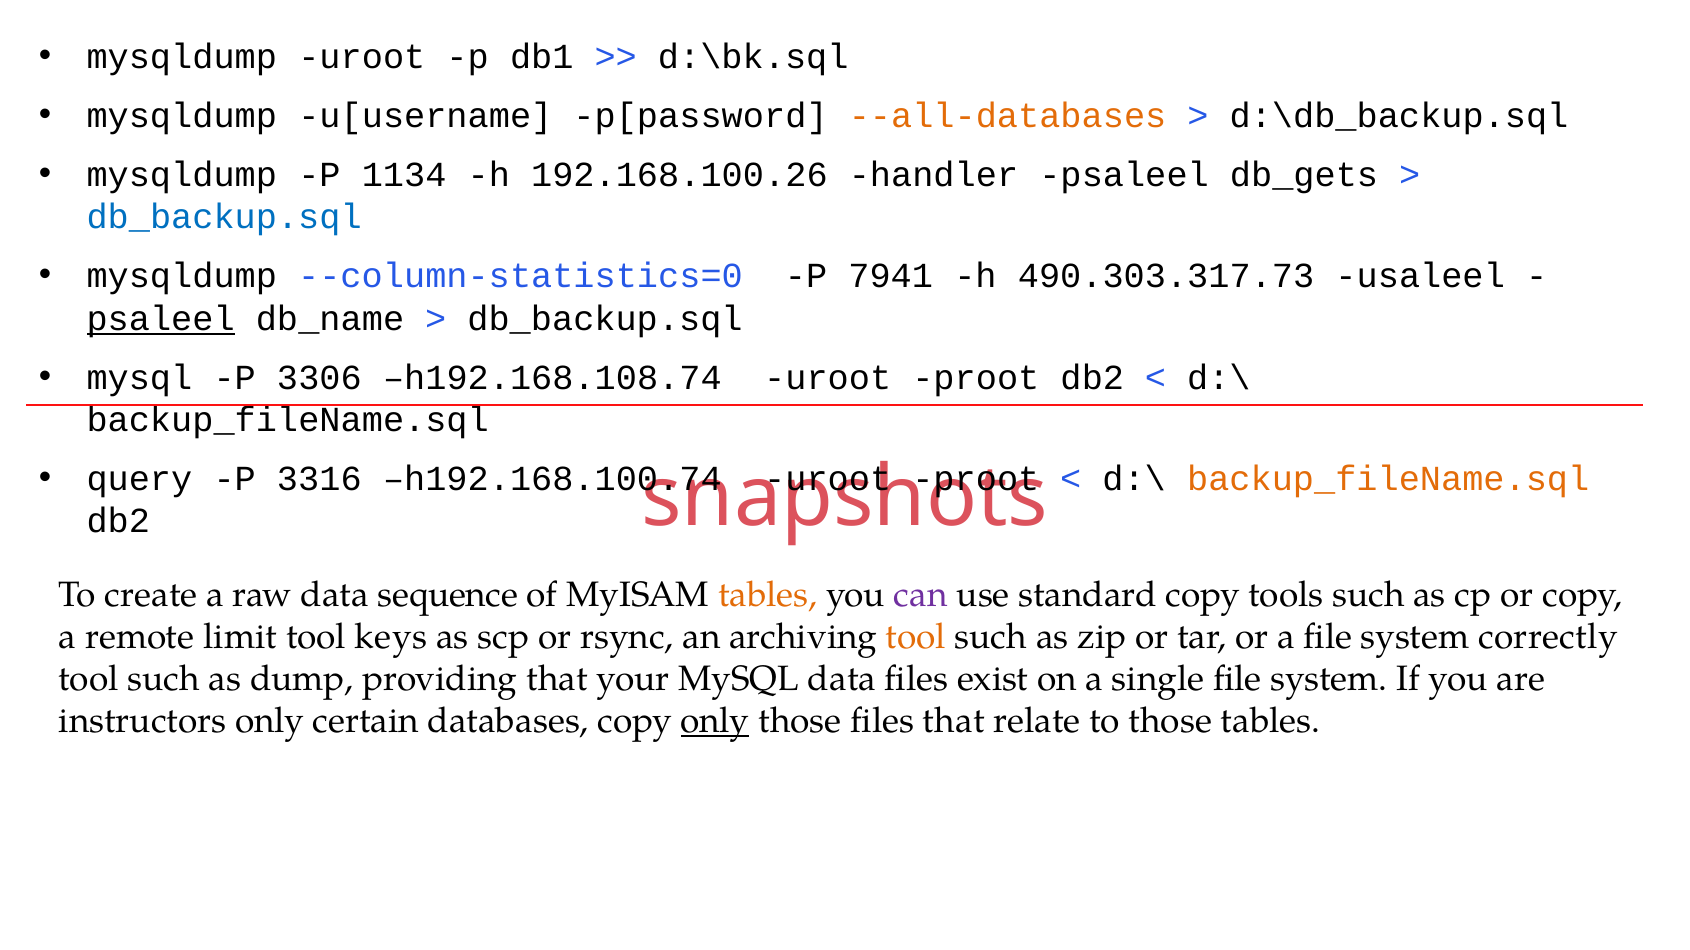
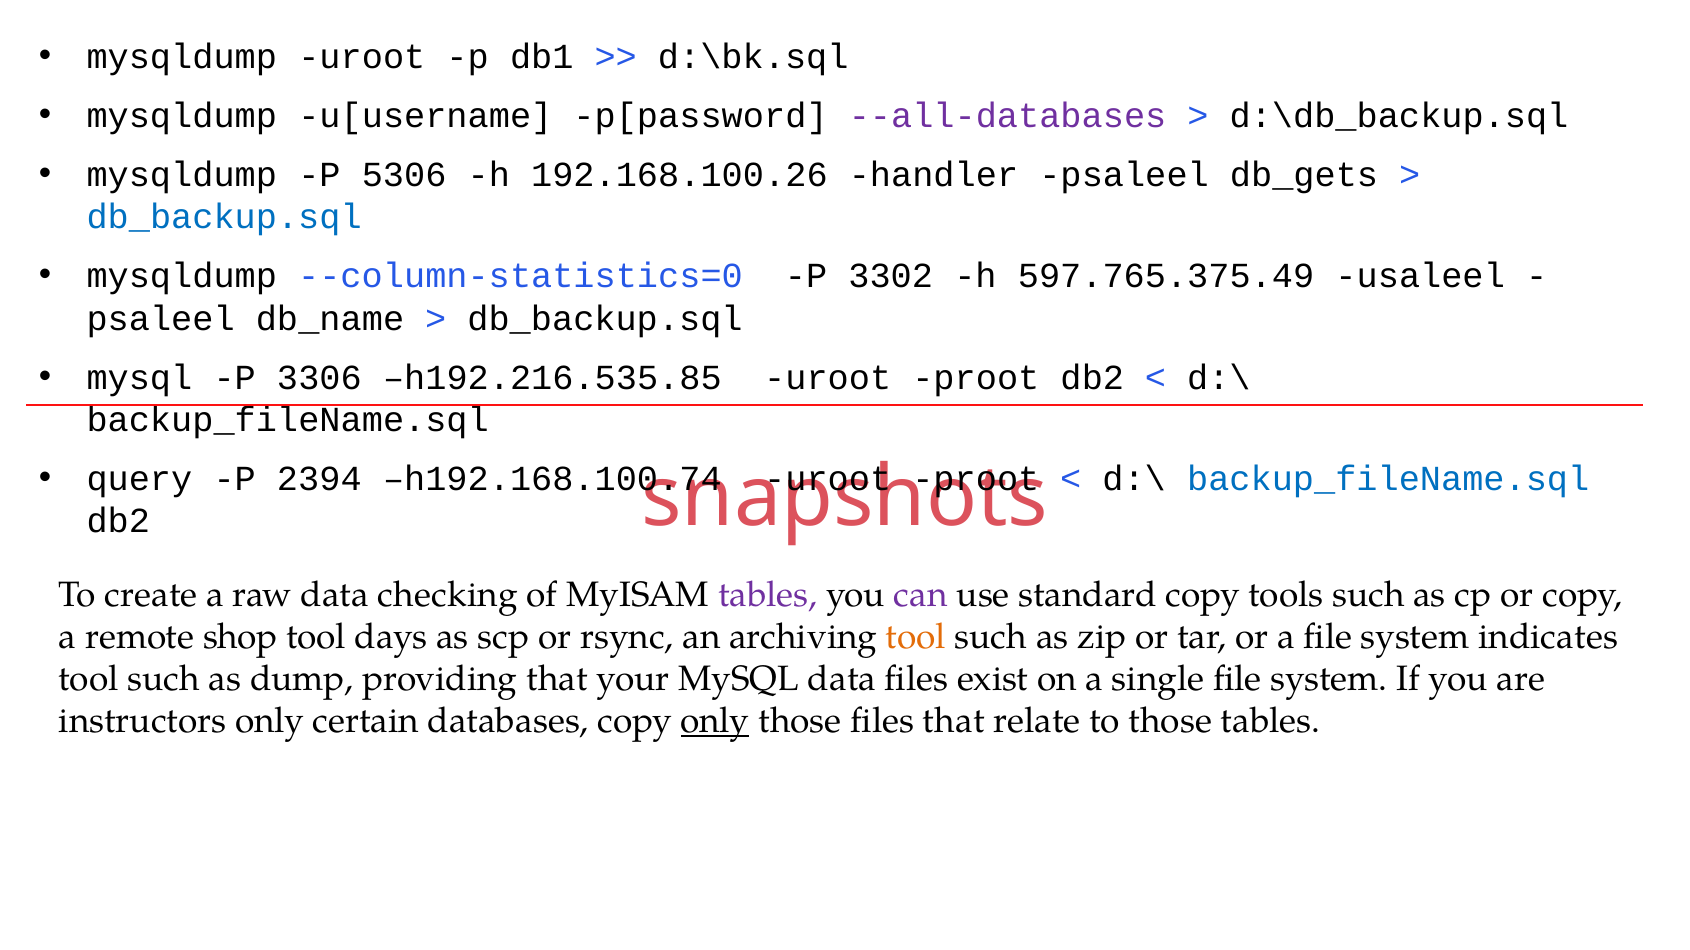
--all-databases colour: orange -> purple
1134: 1134 -> 5306
7941: 7941 -> 3302
490.303.317.73: 490.303.317.73 -> 597.765.375.49
psaleel at (161, 319) underline: present -> none
h192.168.108.74: h192.168.108.74 -> h192.216.535.85
3316: 3316 -> 2394
backup_fileName.sql at (1388, 479) colour: orange -> blue
sequence: sequence -> checking
tables at (768, 595) colour: orange -> purple
limit: limit -> shop
keys: keys -> days
correctly: correctly -> indicates
